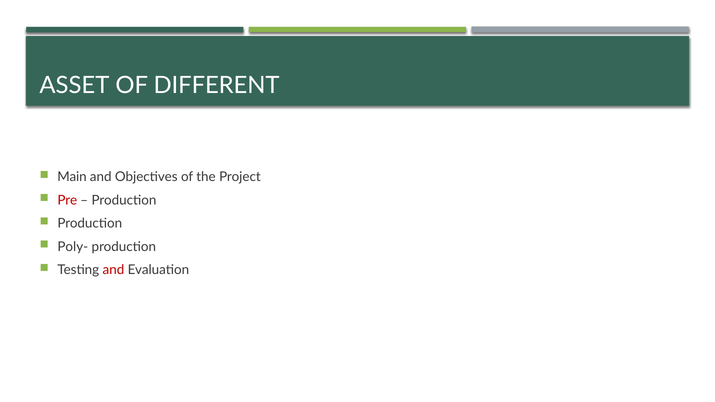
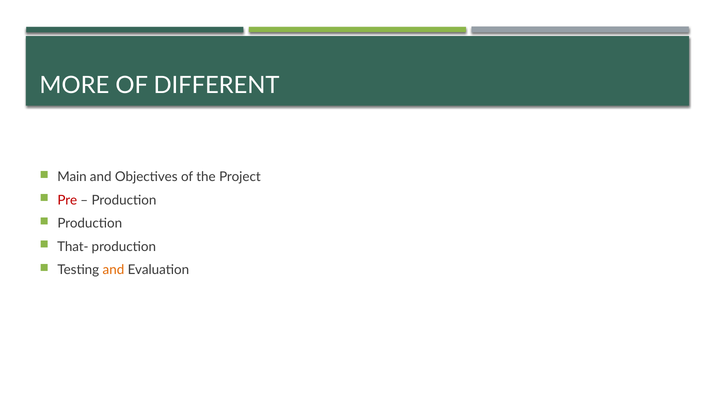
ASSET: ASSET -> MORE
Poly-: Poly- -> That-
and at (113, 270) colour: red -> orange
